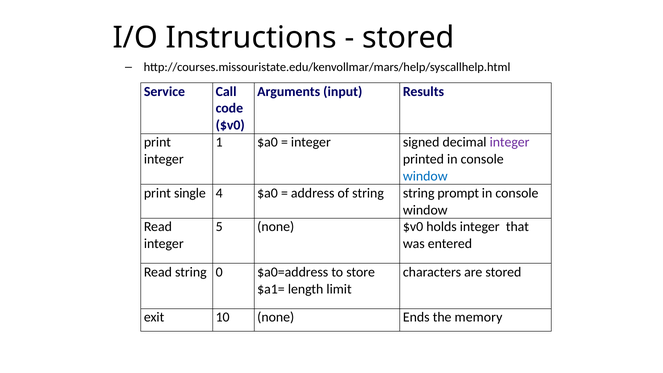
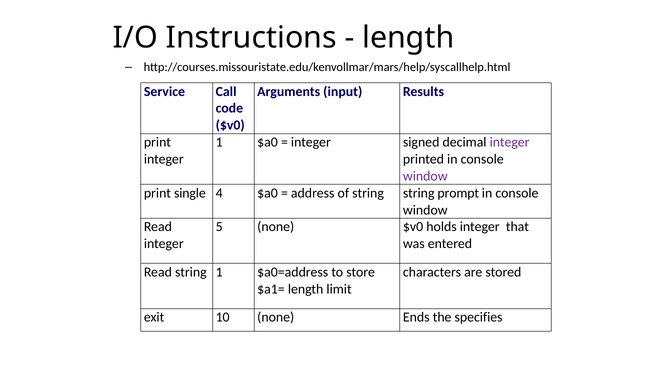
stored at (408, 38): stored -> length
window at (425, 176) colour: blue -> purple
string 0: 0 -> 1
memory: memory -> specifies
